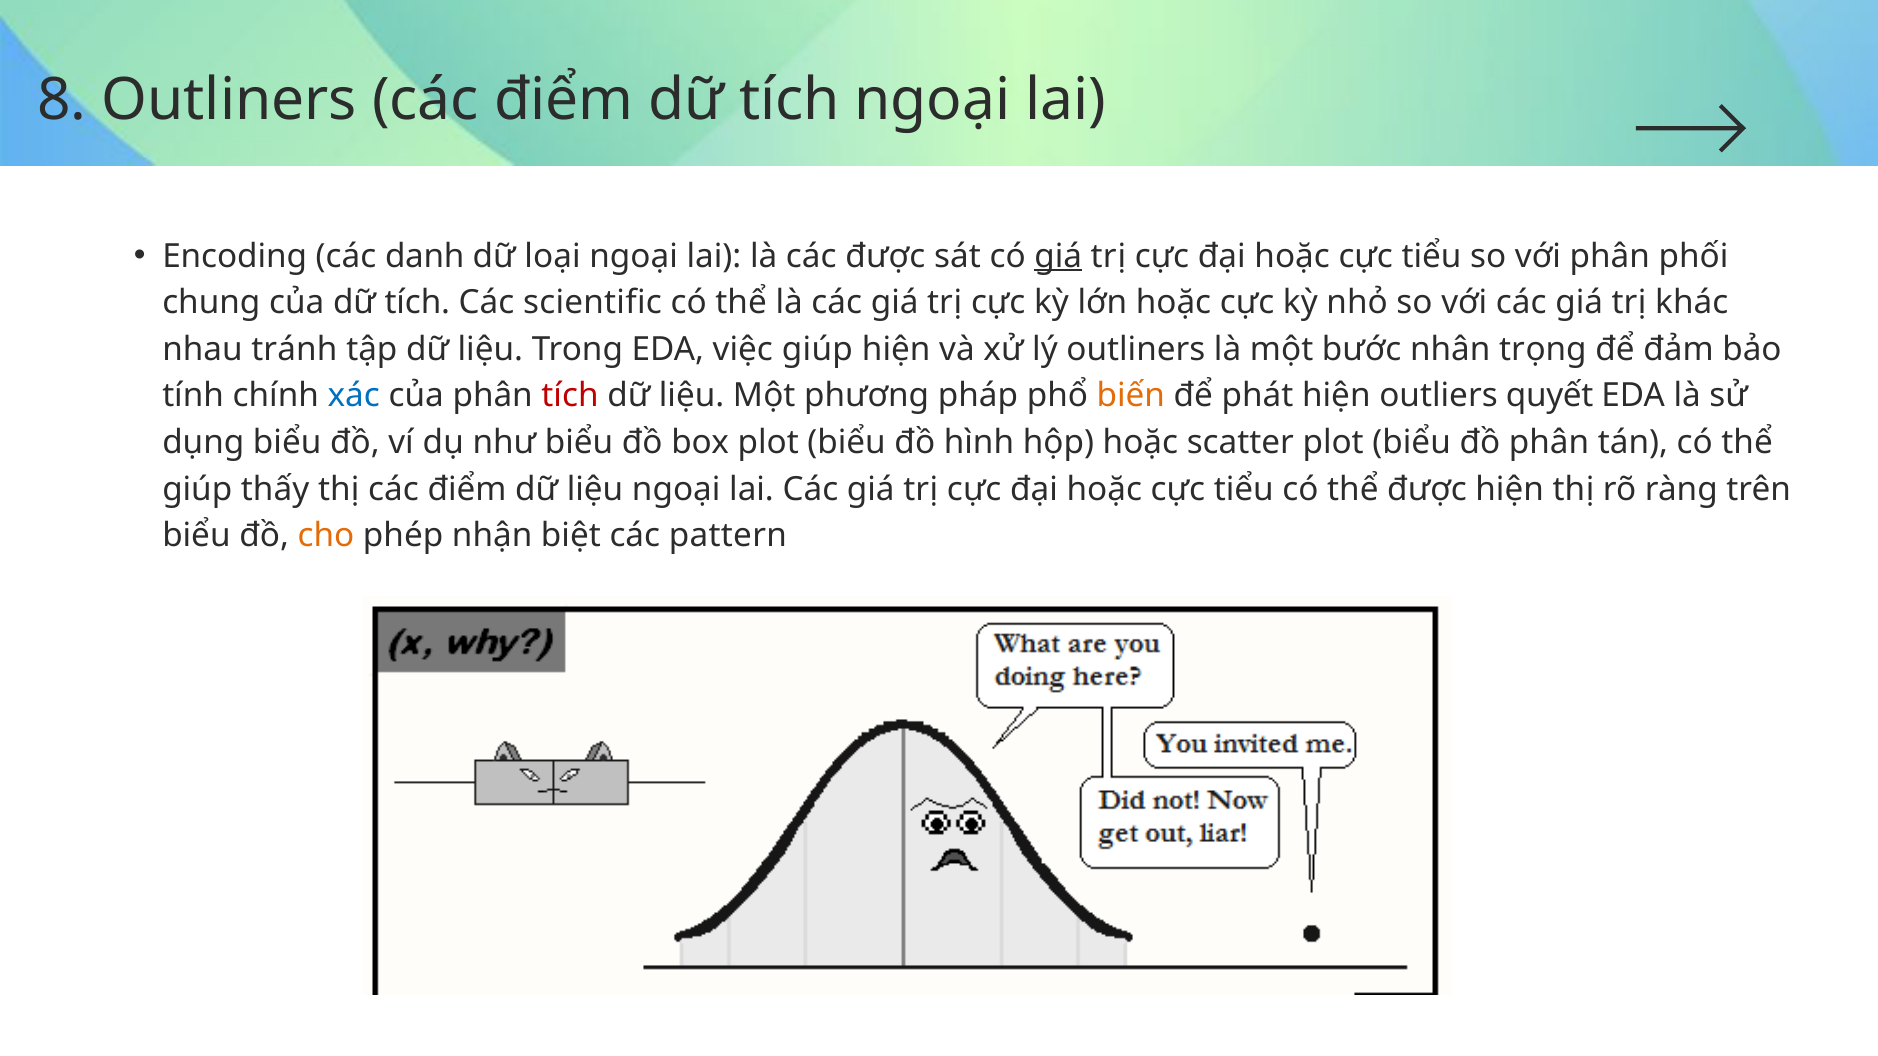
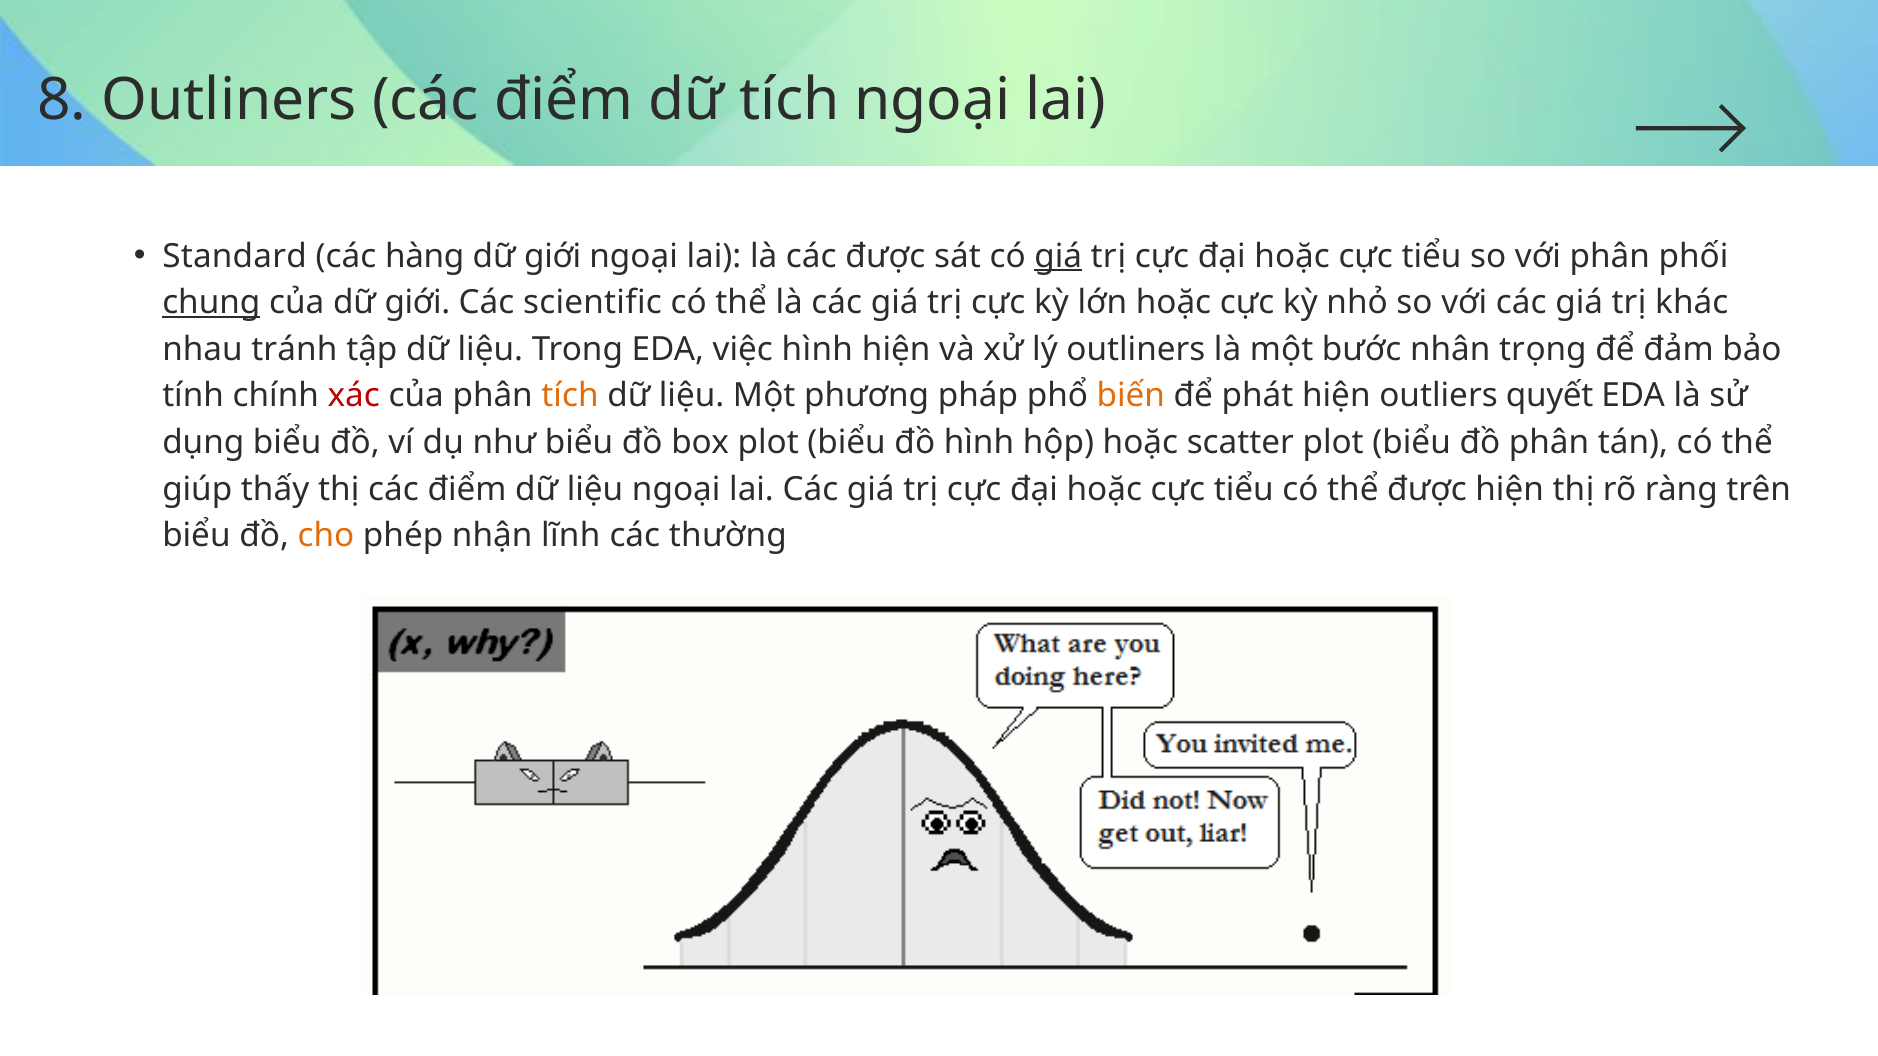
Encoding: Encoding -> Standard
danh: danh -> hàng
loại at (553, 256): loại -> giới
chung underline: none -> present
của dữ tích: tích -> giới
việc giúp: giúp -> hình
xác colour: blue -> red
tích at (570, 396) colour: red -> orange
biệt: biệt -> lĩnh
pattern: pattern -> thường
